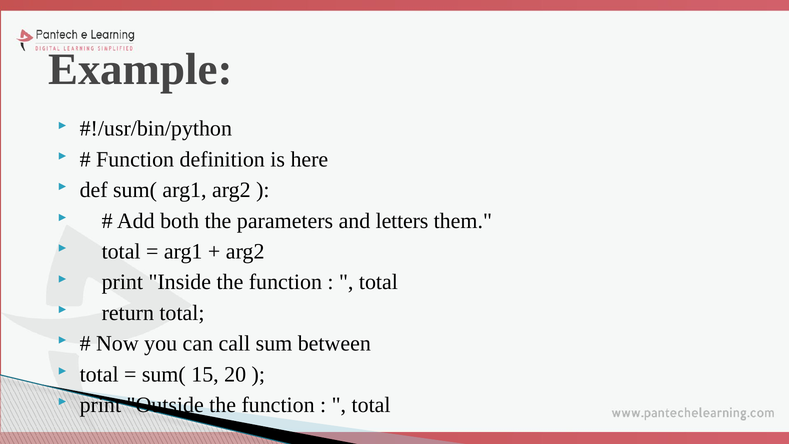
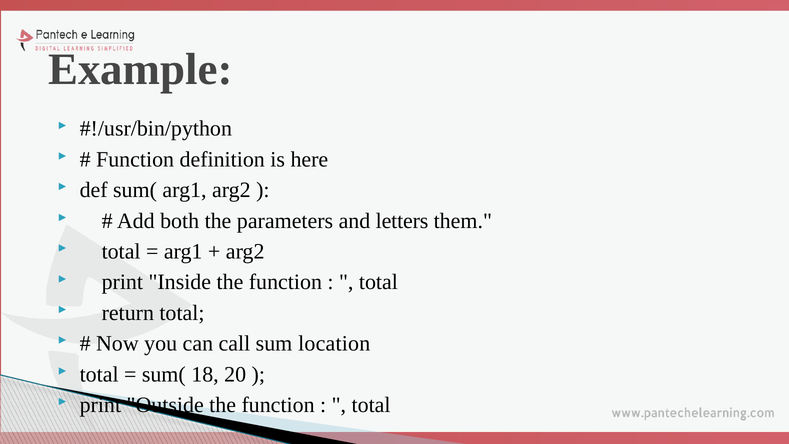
between: between -> location
15: 15 -> 18
